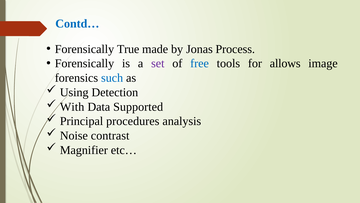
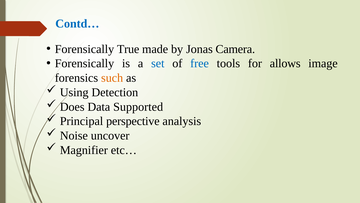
Process: Process -> Camera
set colour: purple -> blue
such colour: blue -> orange
With: With -> Does
procedures: procedures -> perspective
contrast: contrast -> uncover
